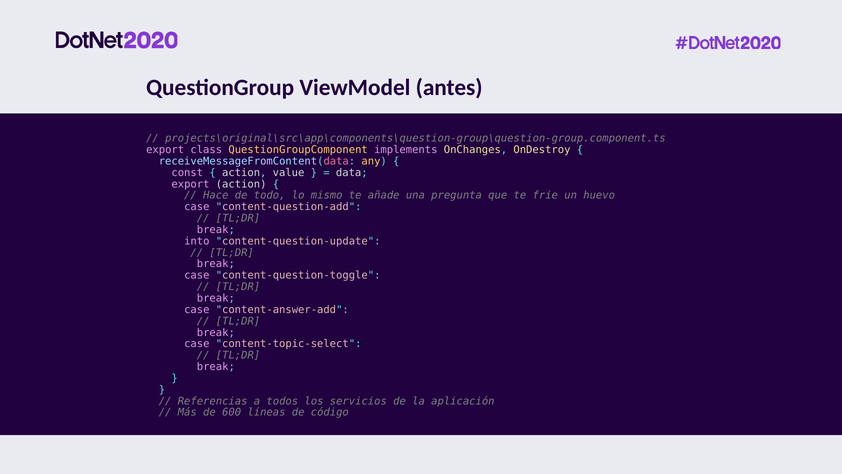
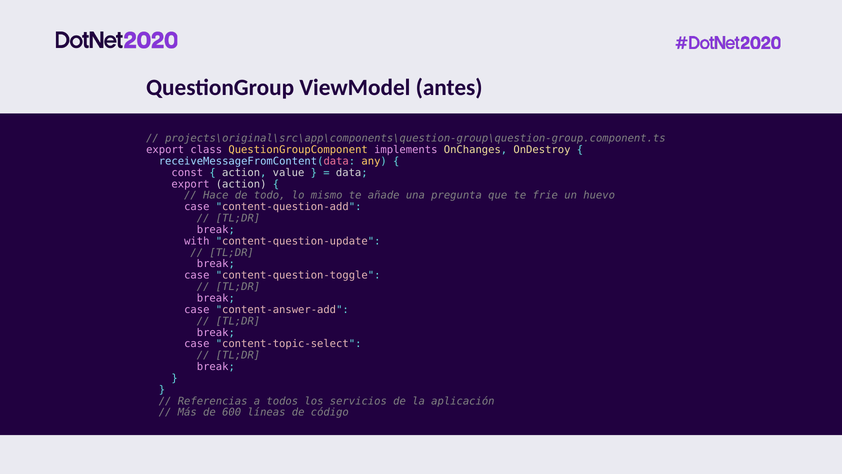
into: into -> with
